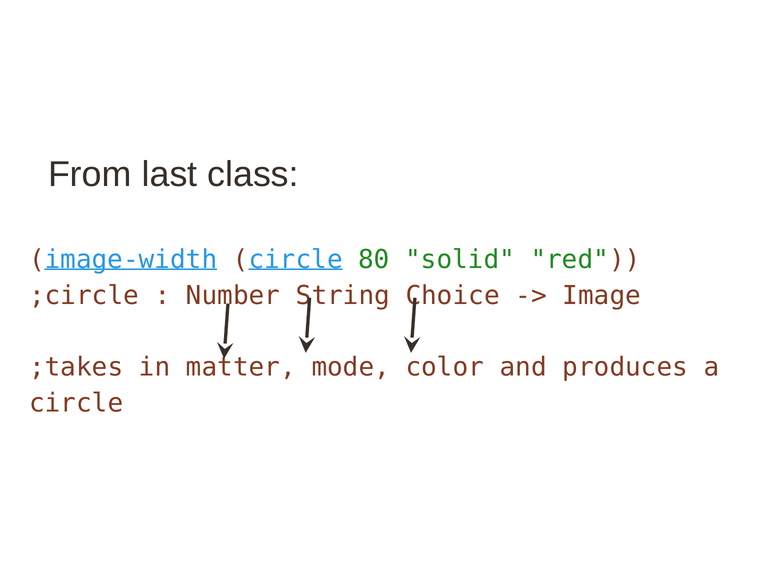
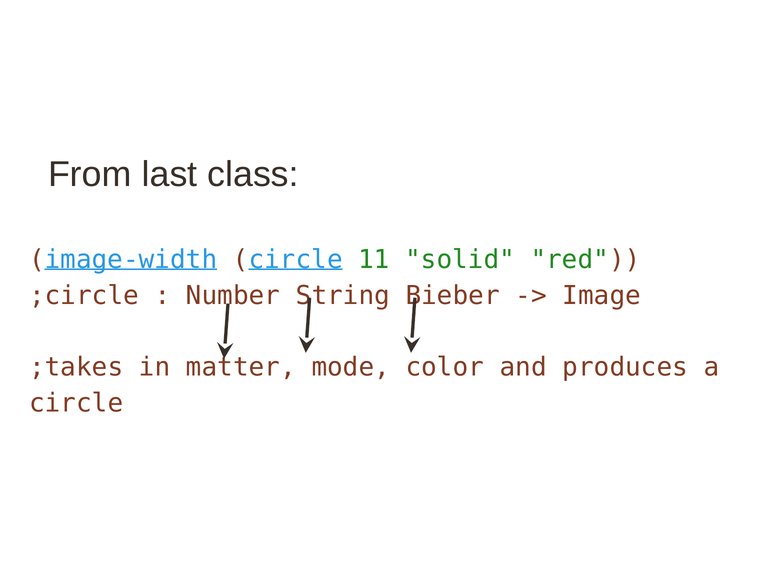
80: 80 -> 11
Choice: Choice -> Bieber
